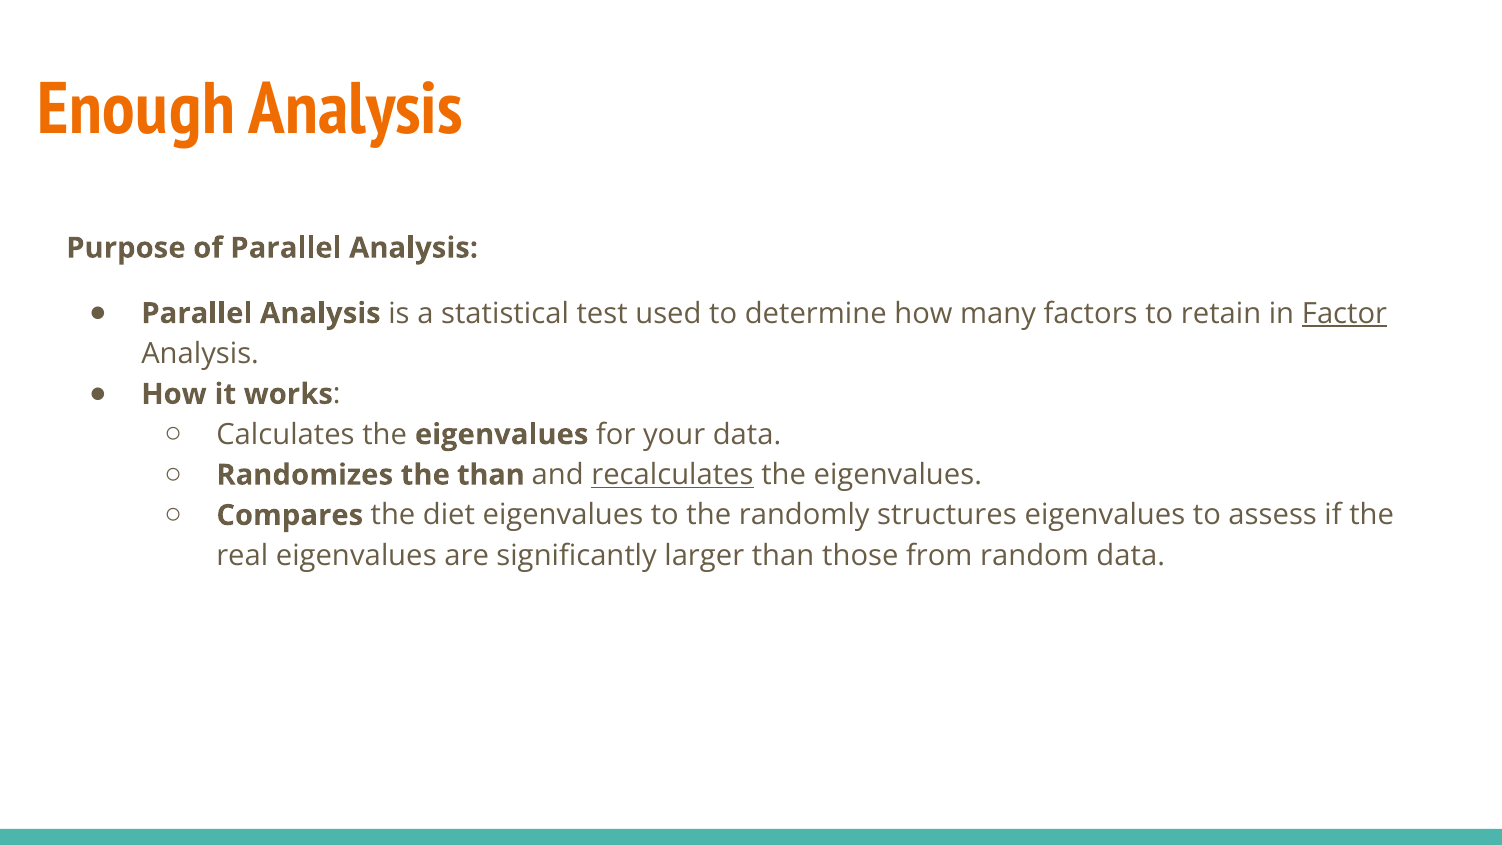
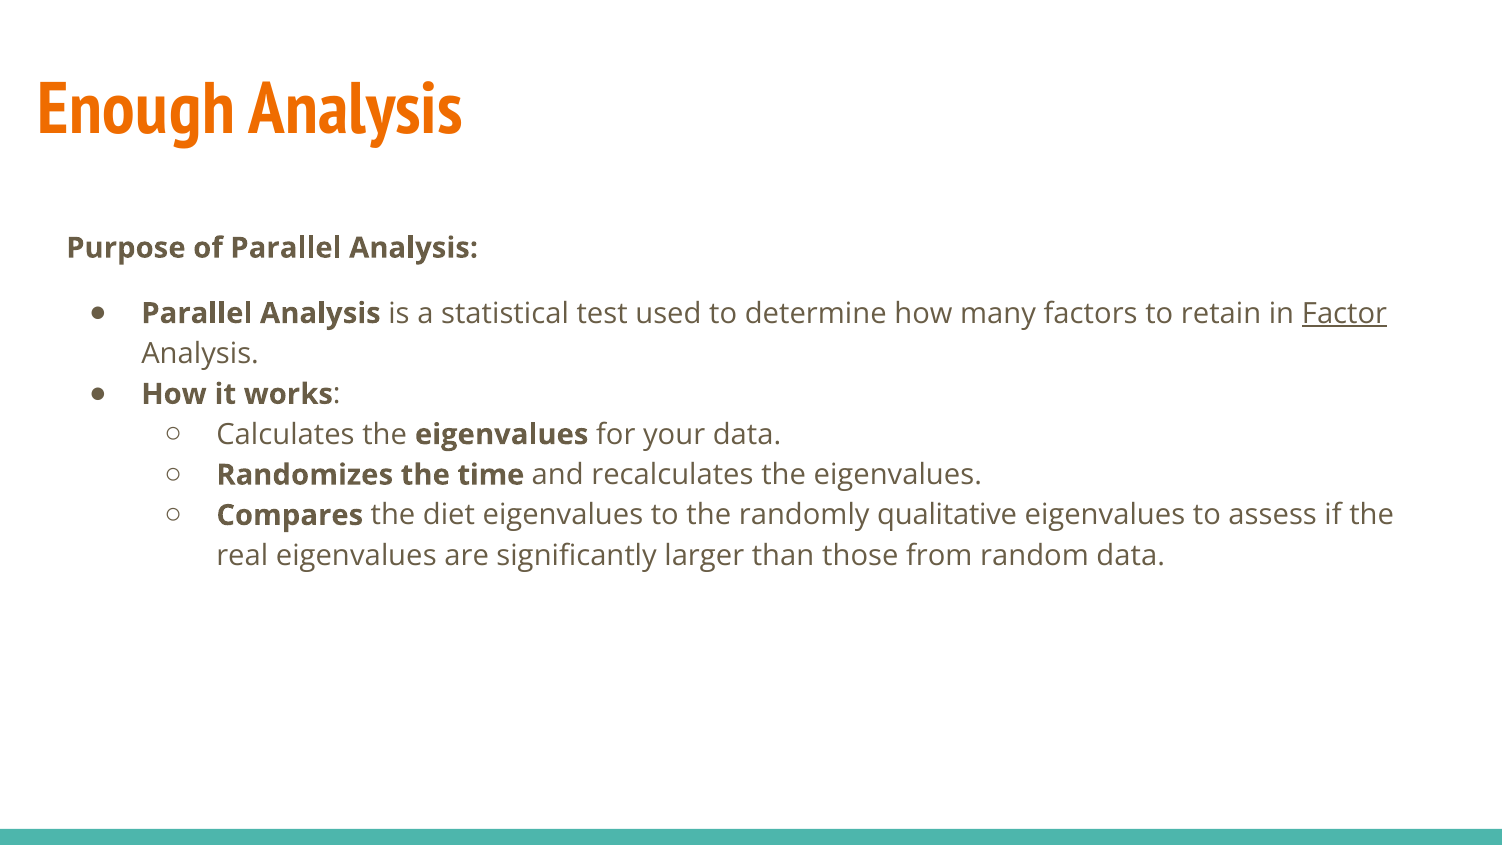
the than: than -> time
recalculates underline: present -> none
structures: structures -> qualitative
